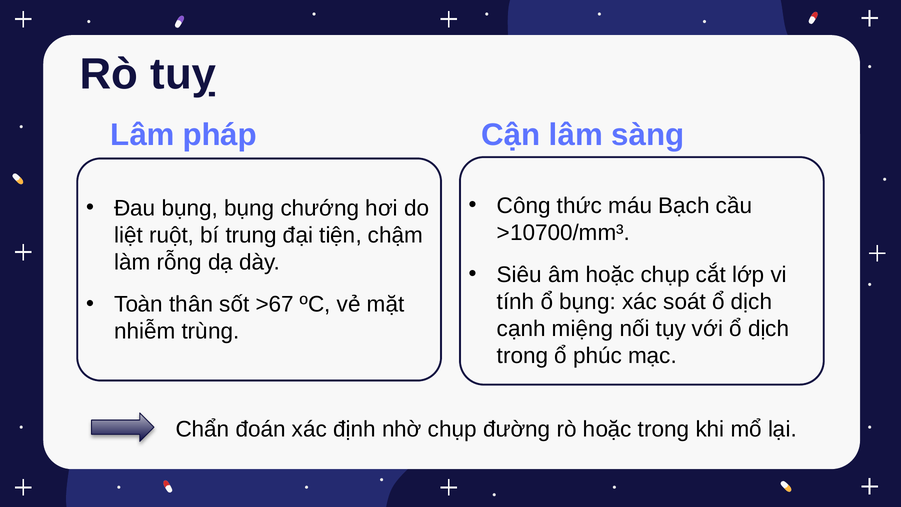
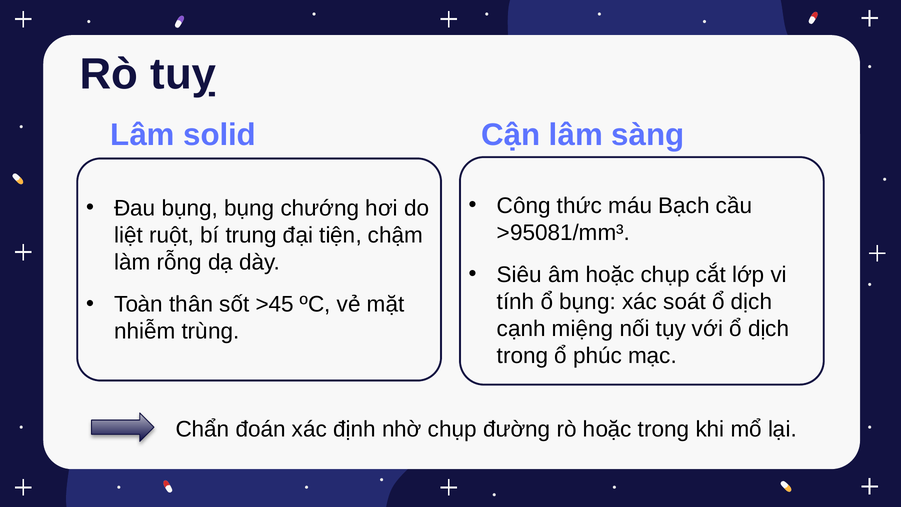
pháp: pháp -> solid
>10700/mm³: >10700/mm³ -> >95081/mm³
>67: >67 -> >45
